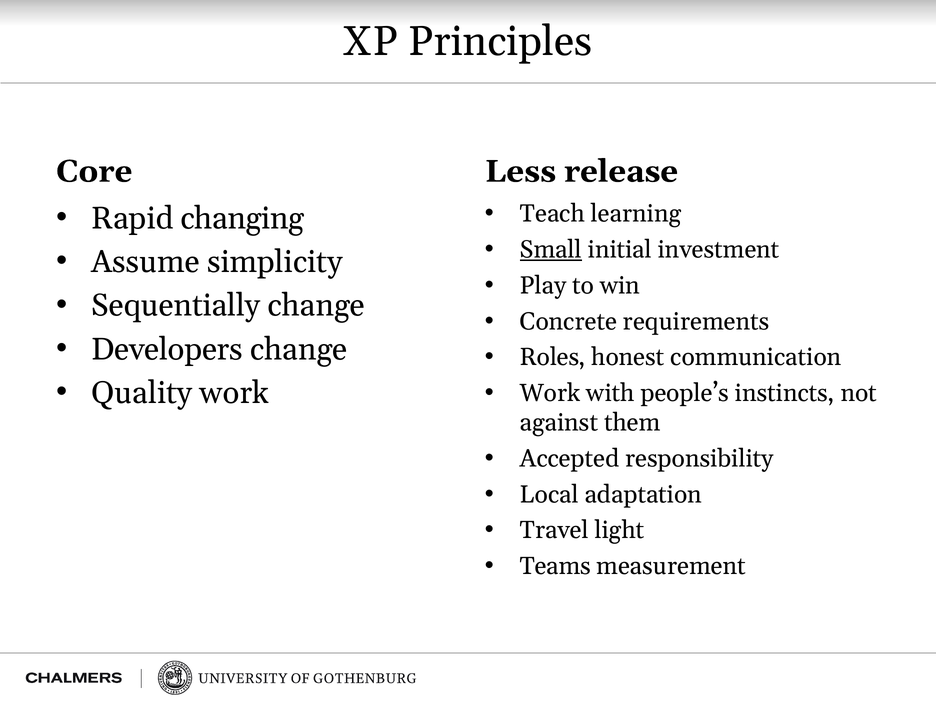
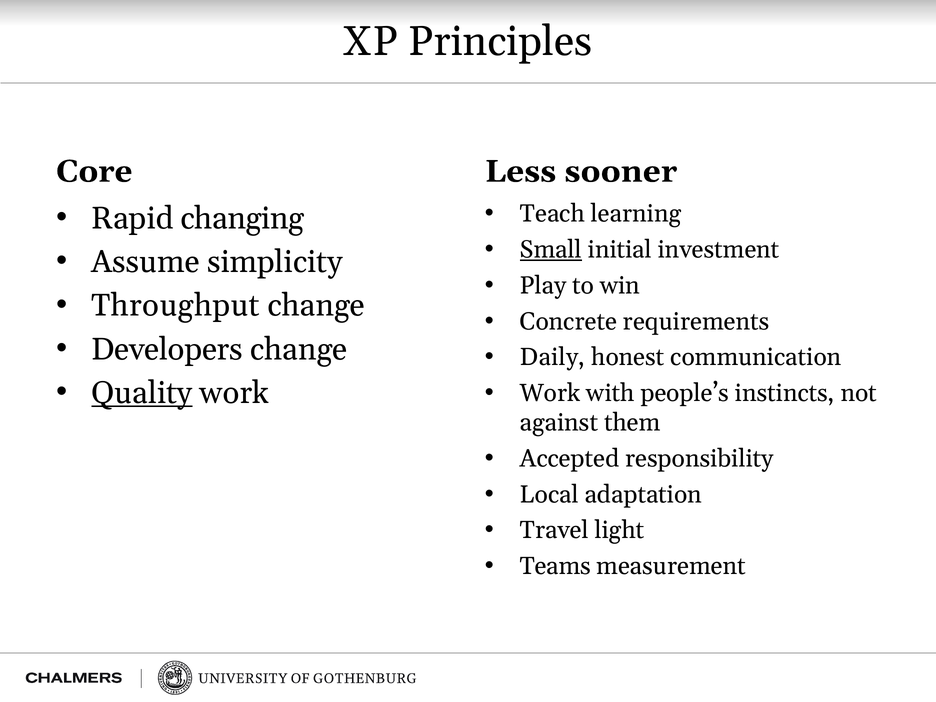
release: release -> sooner
Sequentially: Sequentially -> Throughput
Roles: Roles -> Daily
Quality underline: none -> present
